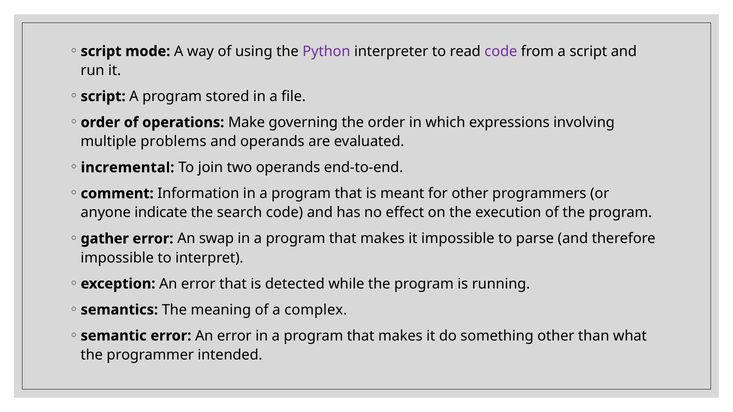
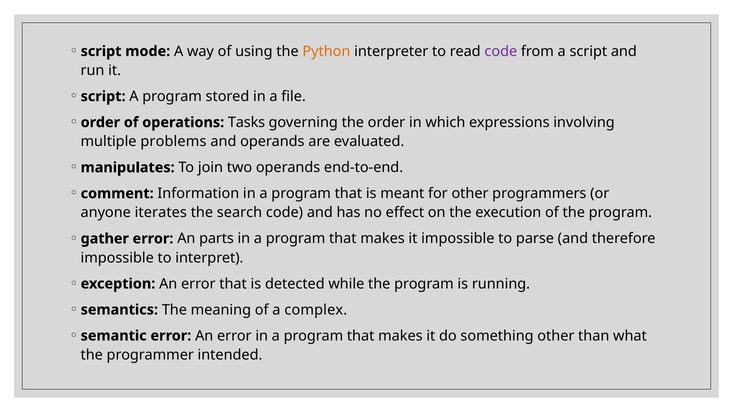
Python colour: purple -> orange
Make: Make -> Tasks
incremental: incremental -> manipulates
indicate: indicate -> iterates
swap: swap -> parts
